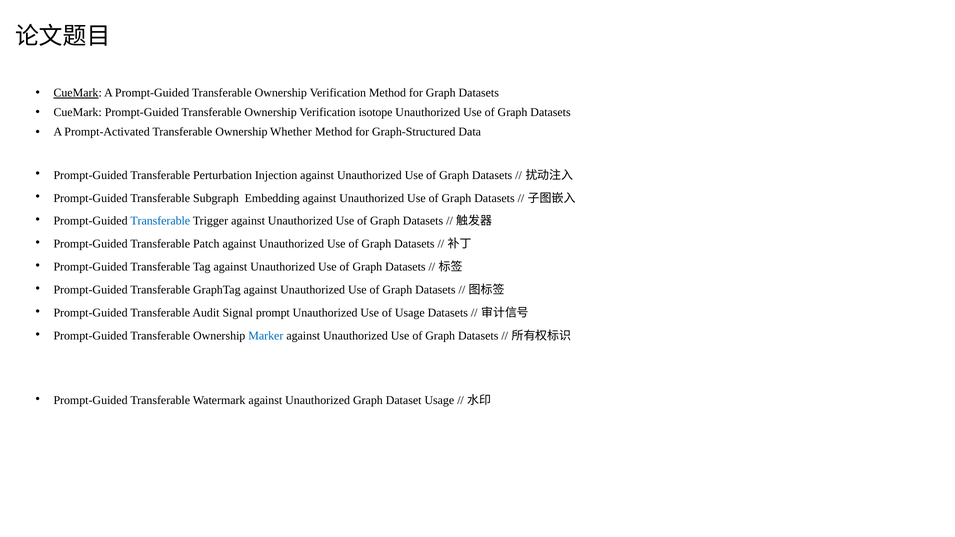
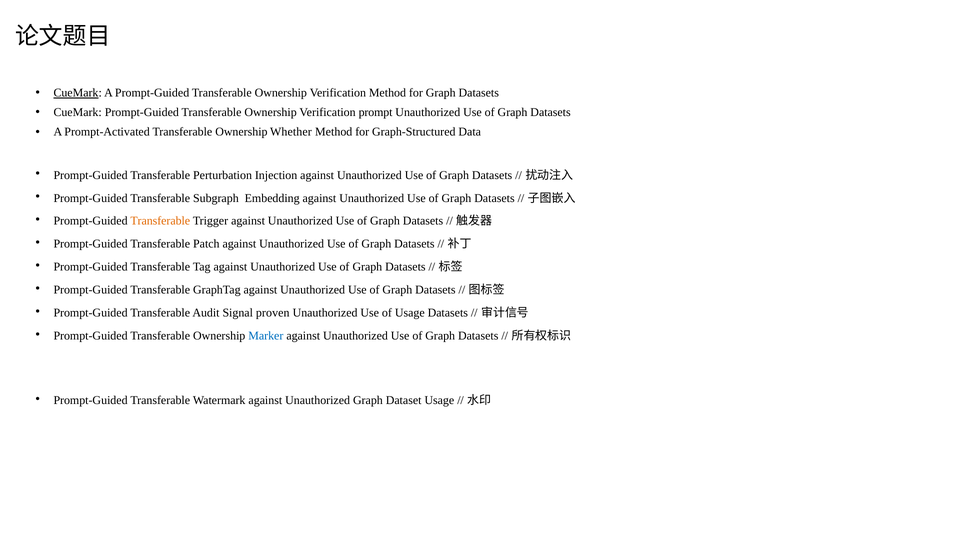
isotope: isotope -> prompt
Transferable at (160, 221) colour: blue -> orange
prompt: prompt -> proven
